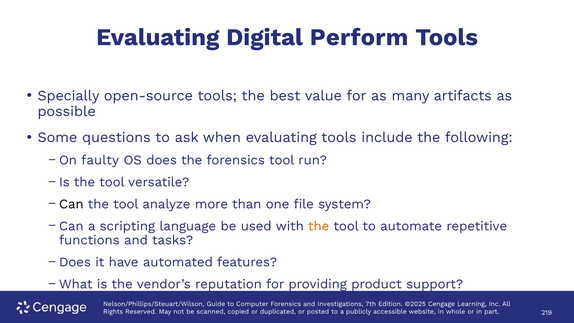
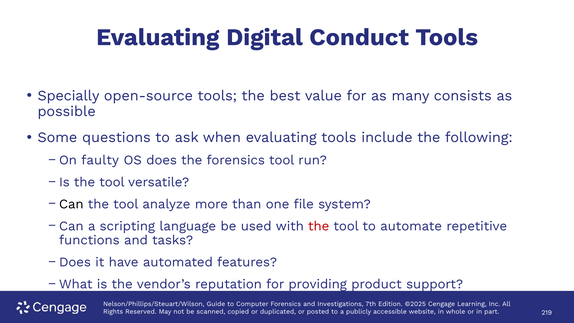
Perform: Perform -> Conduct
artifacts: artifacts -> consists
the at (319, 226) colour: orange -> red
